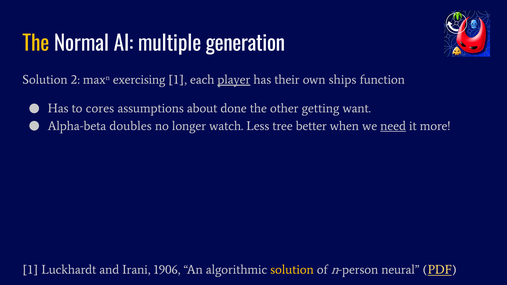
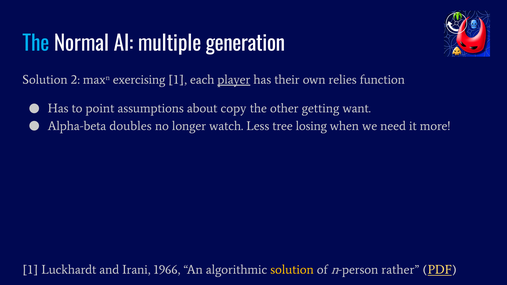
The at (36, 44) colour: yellow -> light blue
ships: ships -> relies
cores: cores -> point
done: done -> copy
better: better -> losing
need underline: present -> none
1906: 1906 -> 1966
neural: neural -> rather
